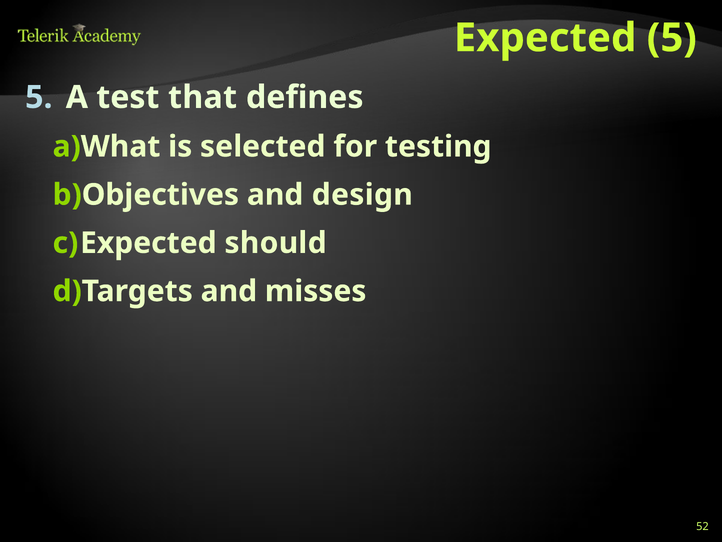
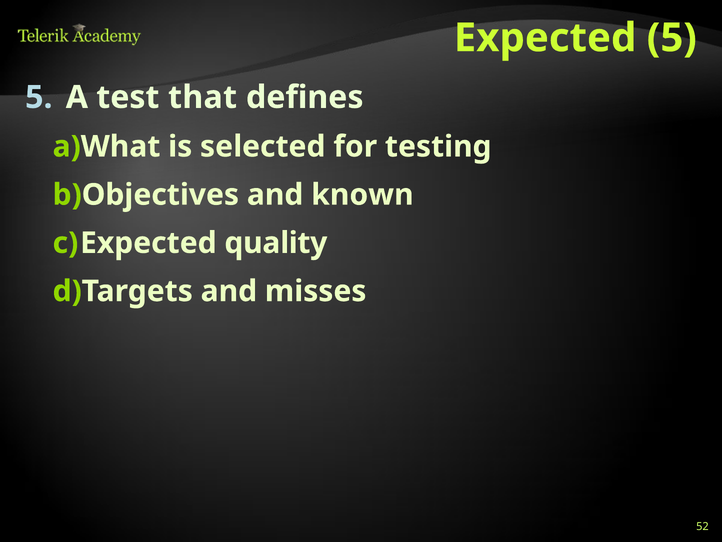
design: design -> known
should: should -> quality
